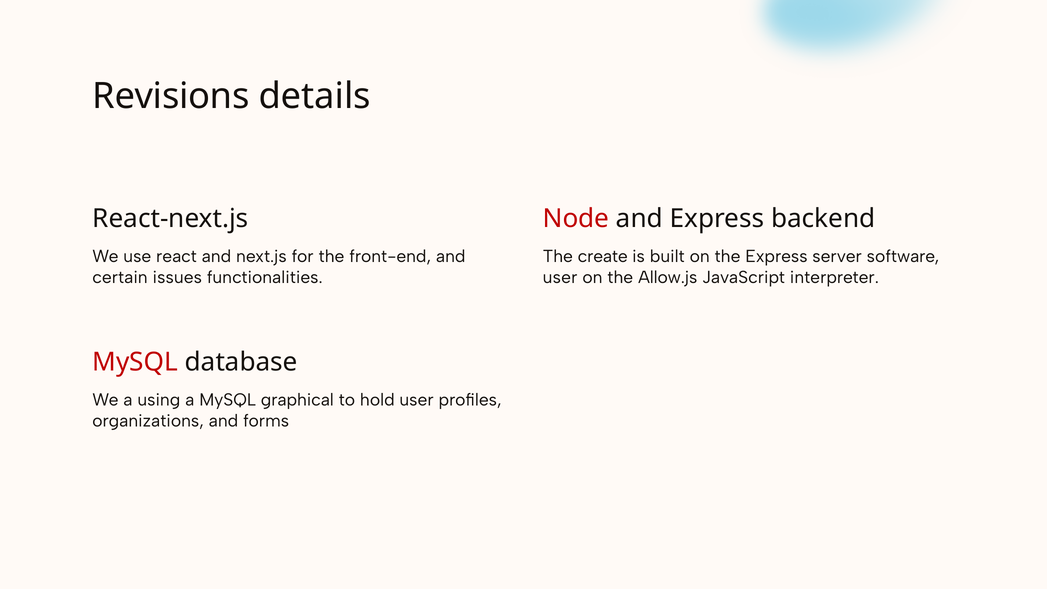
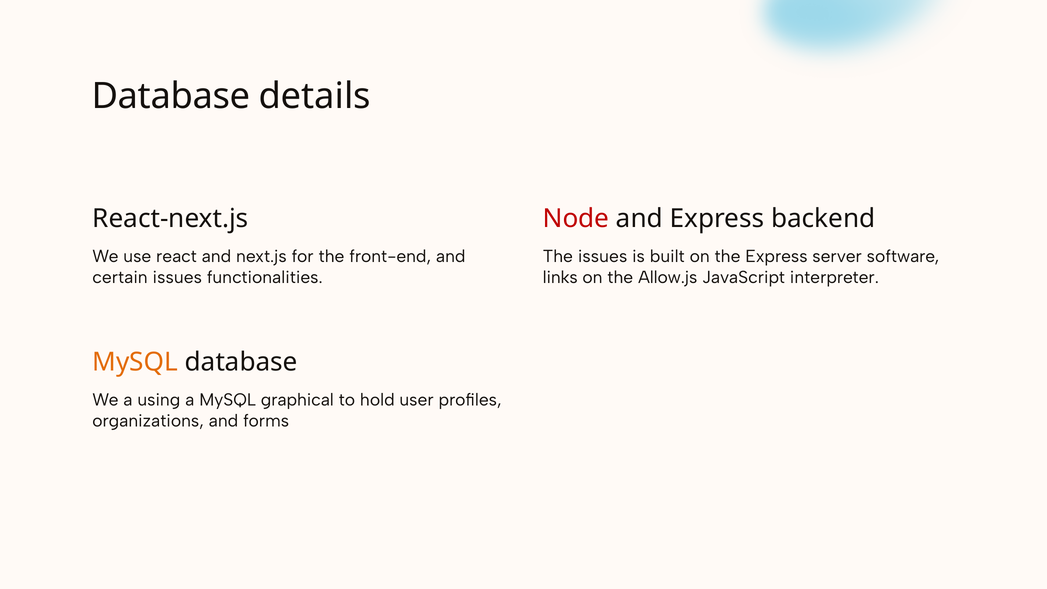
Revisions at (171, 96): Revisions -> Database
The create: create -> issues
user at (560, 277): user -> links
MySQL at (135, 362) colour: red -> orange
